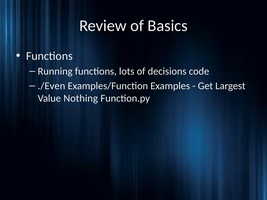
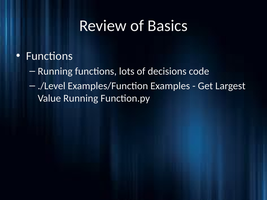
./Even: ./Even -> ./Level
Value Nothing: Nothing -> Running
